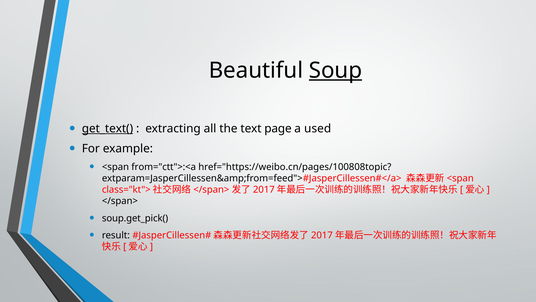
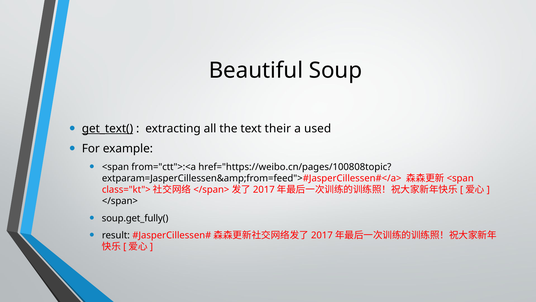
Soup underline: present -> none
page: page -> their
soup.get_pick(: soup.get_pick( -> soup.get_fully(
